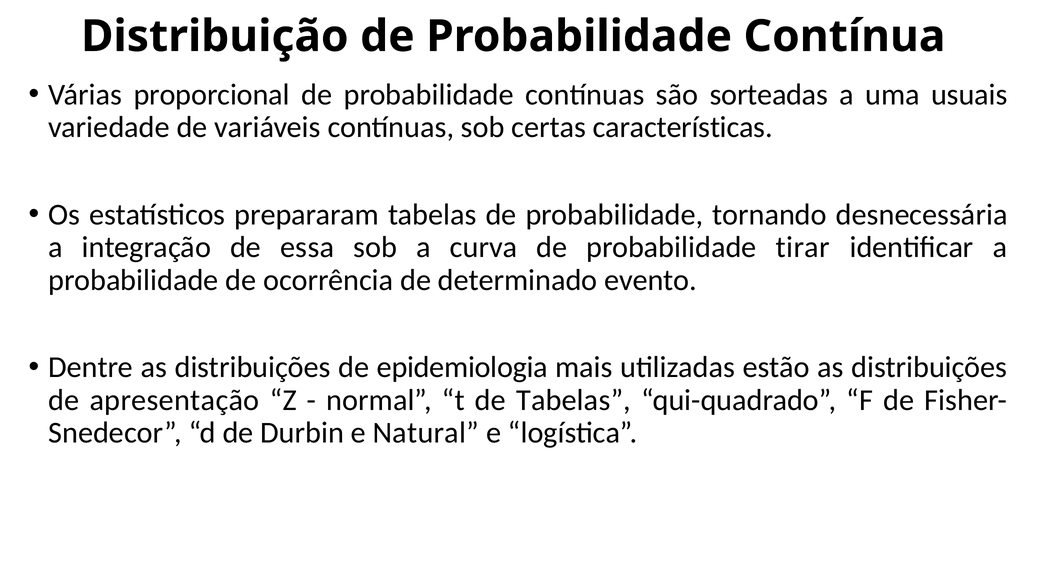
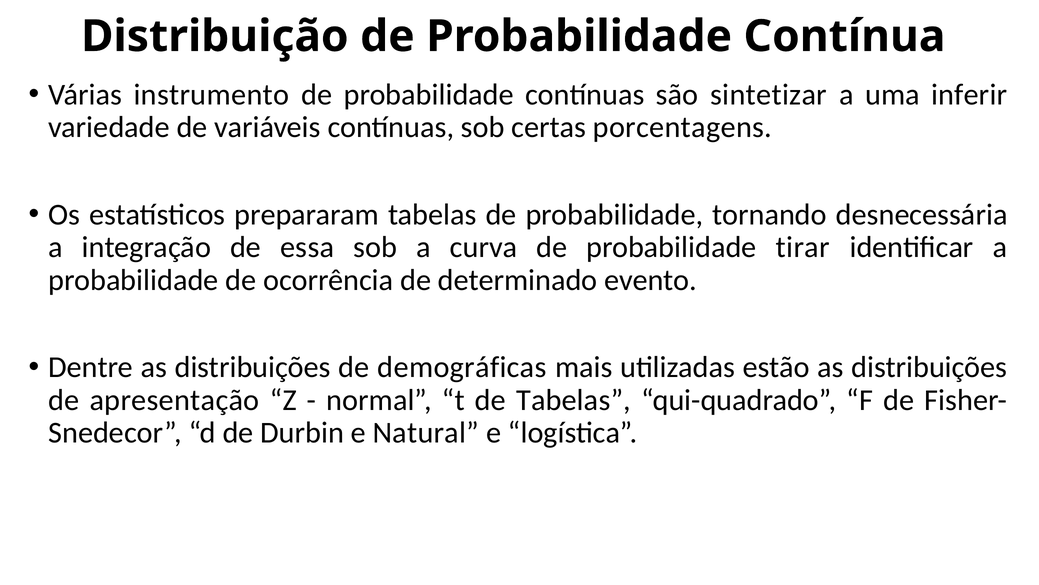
proporcional: proporcional -> instrumento
sorteadas: sorteadas -> sintetizar
usuais: usuais -> inferir
características: características -> porcentagens
epidemiologia: epidemiologia -> demográficas
